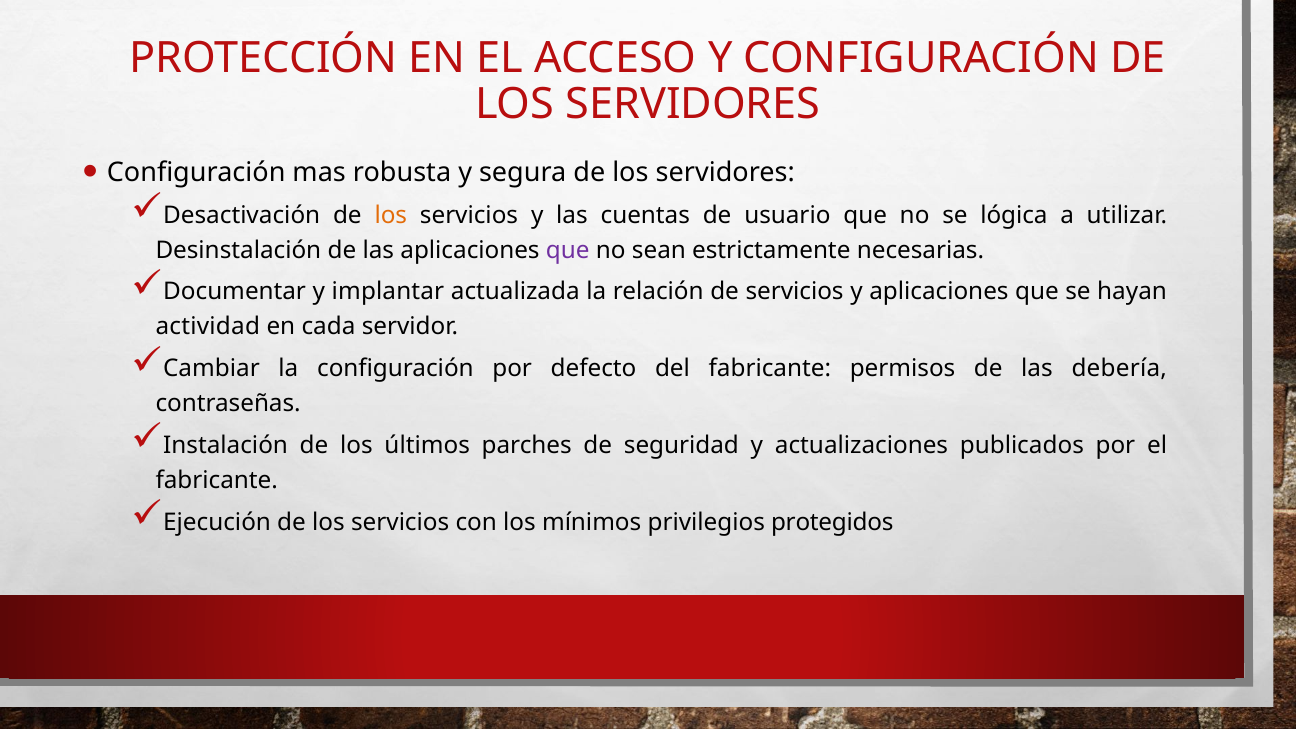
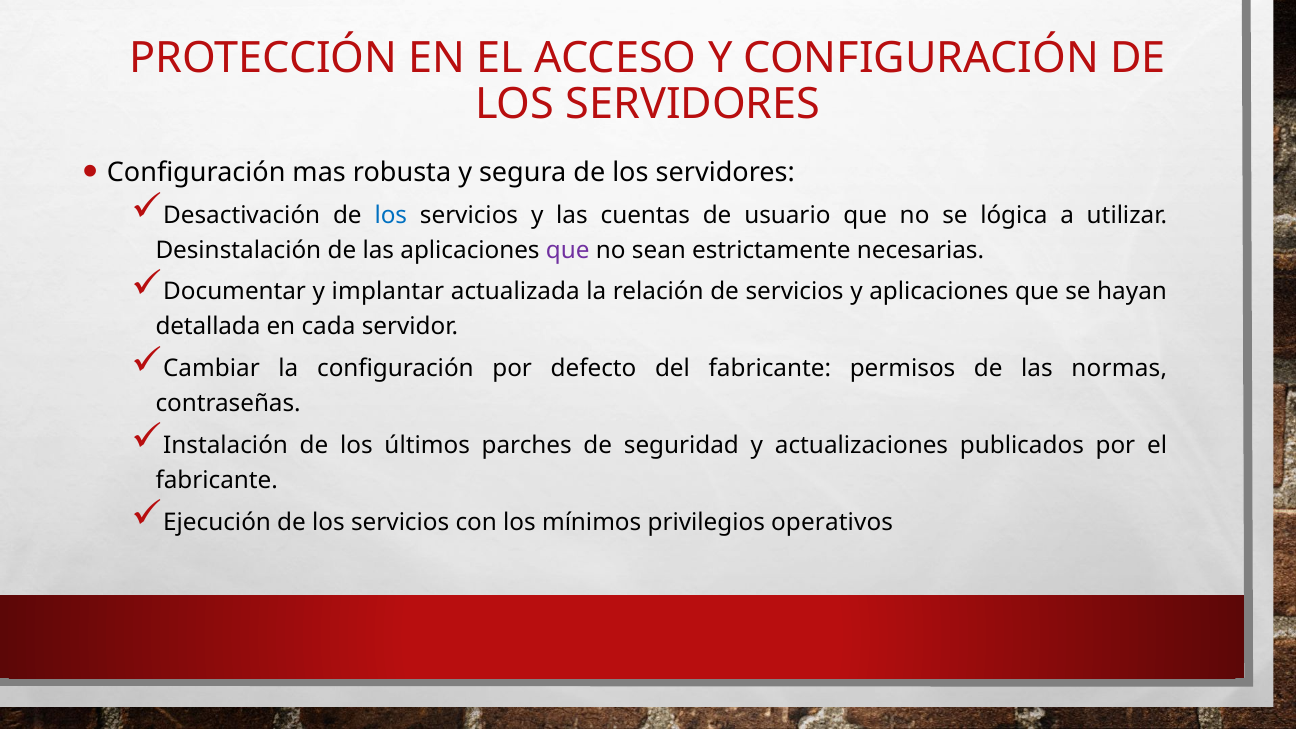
los at (391, 215) colour: orange -> blue
actividad: actividad -> detallada
debería: debería -> normas
protegidos: protegidos -> operativos
